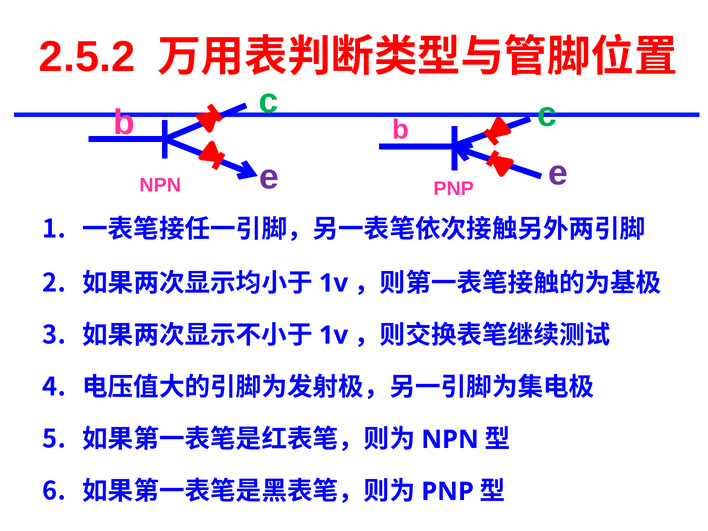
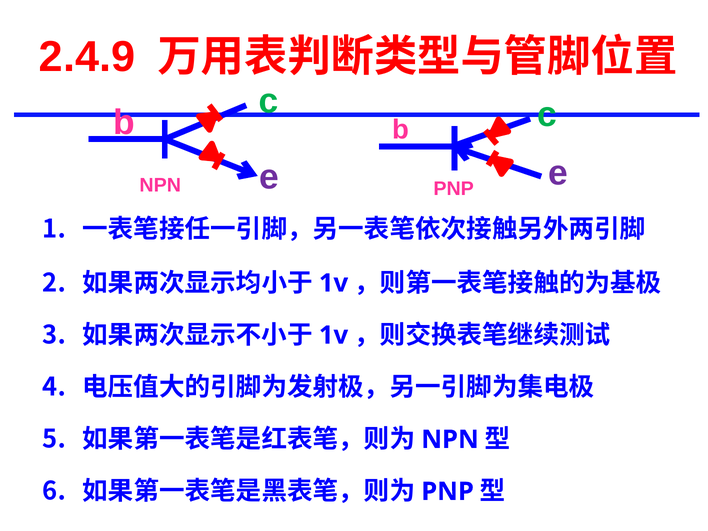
2.5.2: 2.5.2 -> 2.4.9
